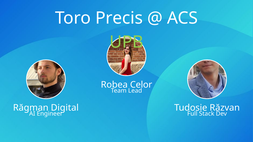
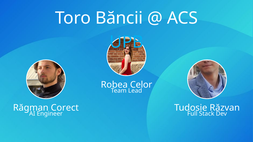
Precis: Precis -> Băncii
UPB colour: light green -> light blue
Digital: Digital -> Corect
